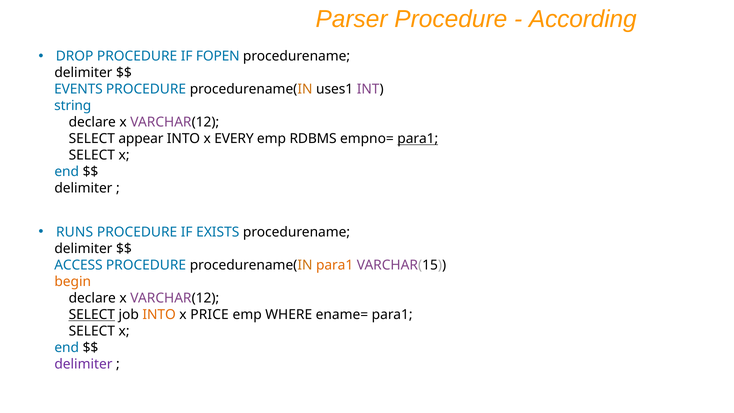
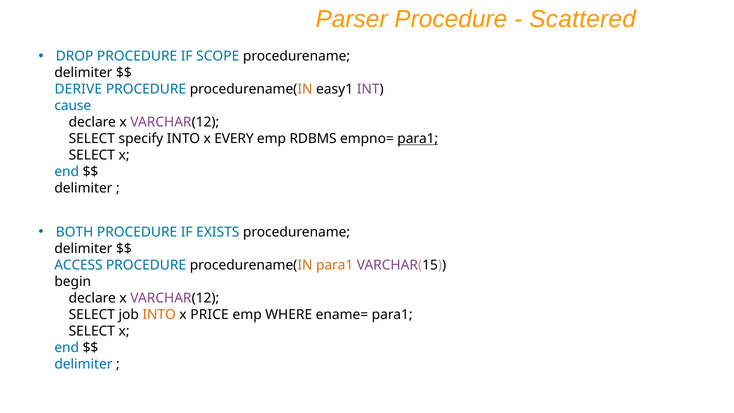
According: According -> Scattered
FOPEN: FOPEN -> SCOPE
EVENTS: EVENTS -> DERIVE
uses1: uses1 -> easy1
string: string -> cause
appear: appear -> specify
RUNS: RUNS -> BOTH
begin colour: orange -> black
SELECT at (92, 315) underline: present -> none
delimiter at (83, 364) colour: purple -> blue
